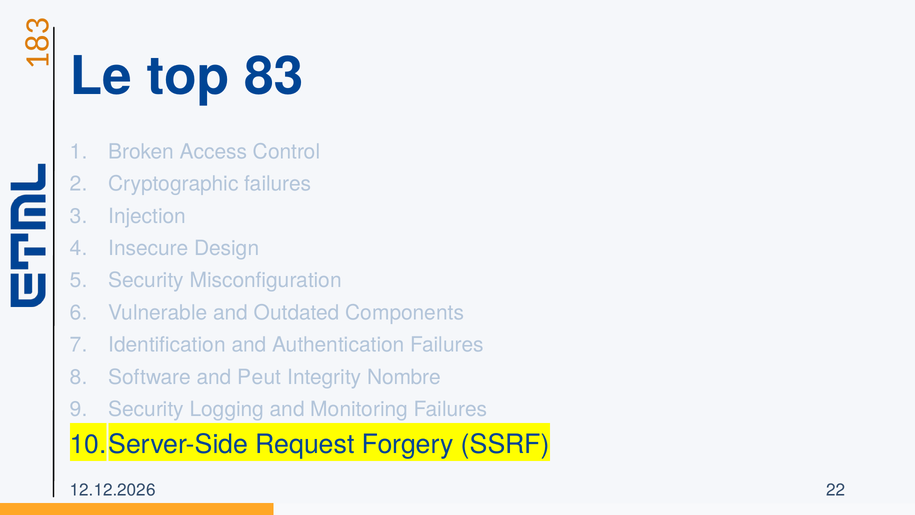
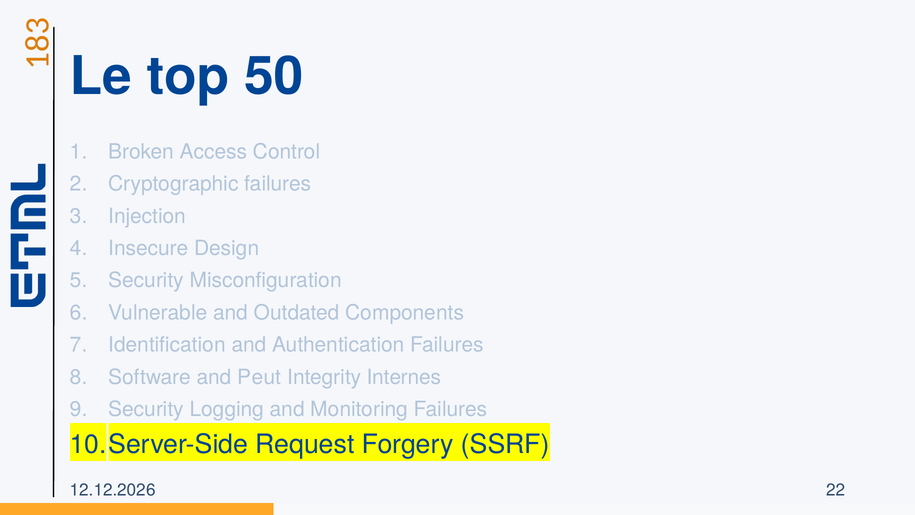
83: 83 -> 50
Nombre: Nombre -> Internes
